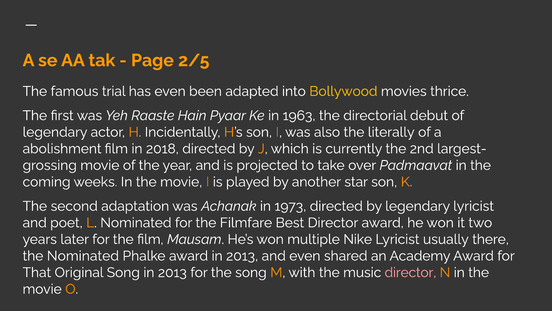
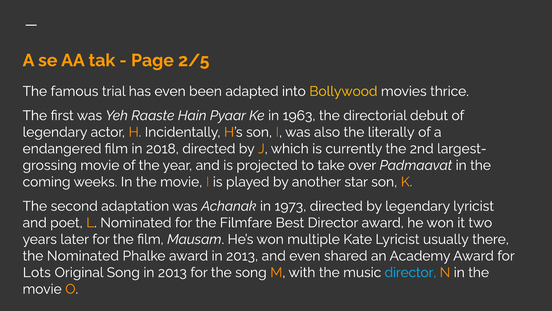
abolishment: abolishment -> endangered
Nike: Nike -> Kate
That: That -> Lots
director at (410, 272) colour: pink -> light blue
